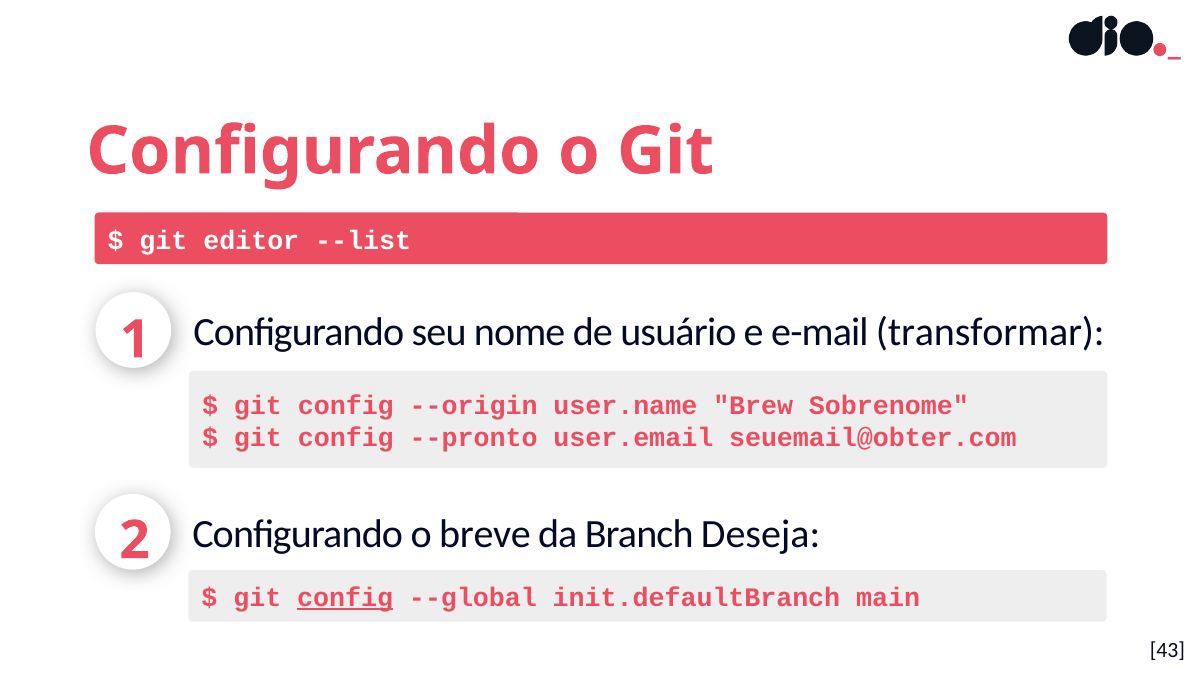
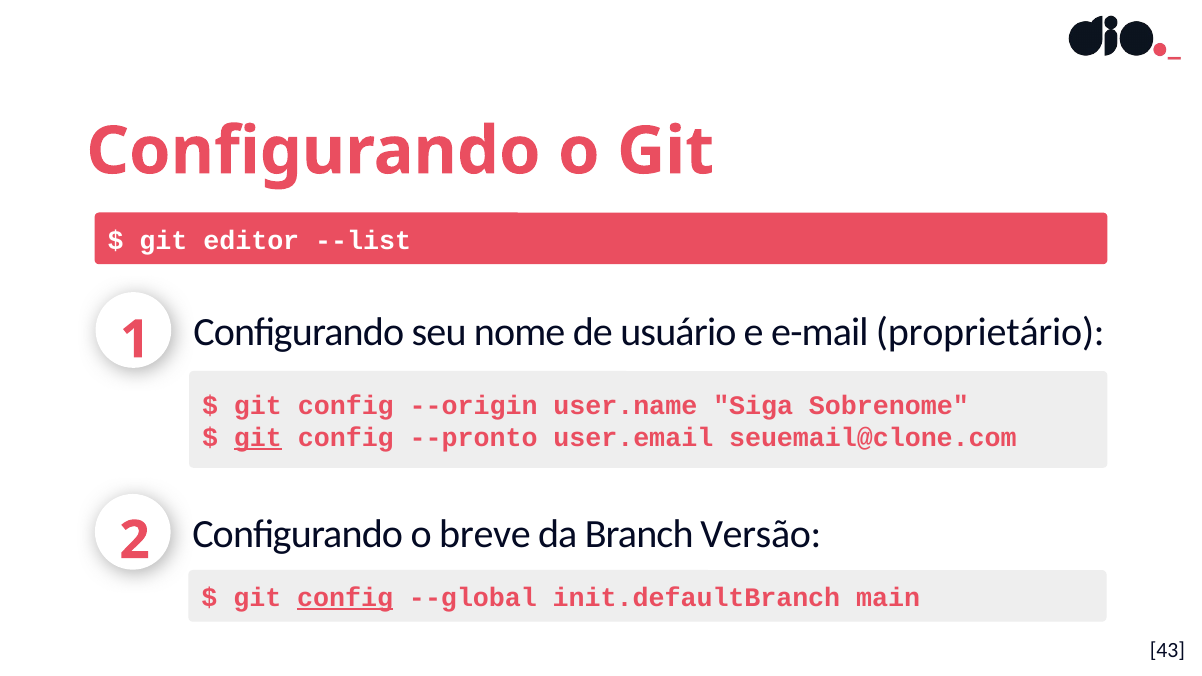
transformar: transformar -> proprietário
Brew: Brew -> Siga
git at (258, 437) underline: none -> present
seuemail@obter.com: seuemail@obter.com -> seuemail@clone.com
Deseja: Deseja -> Versão
